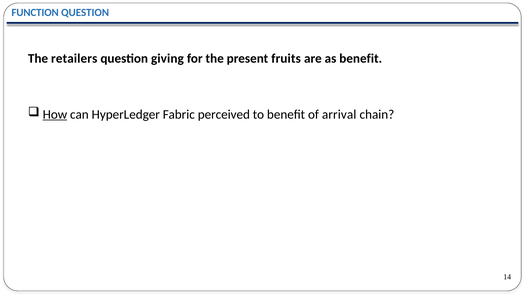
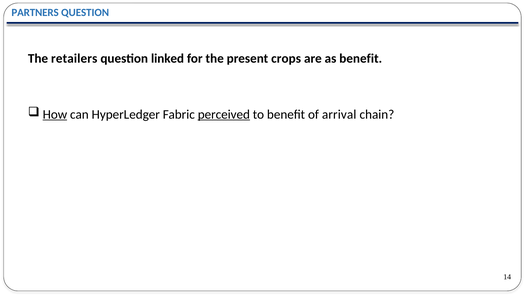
FUNCTION: FUNCTION -> PARTNERS
giving: giving -> linked
fruits: fruits -> crops
perceived underline: none -> present
